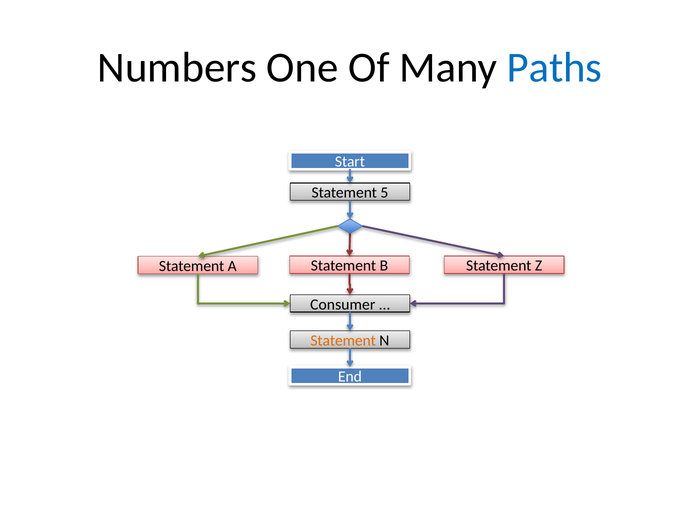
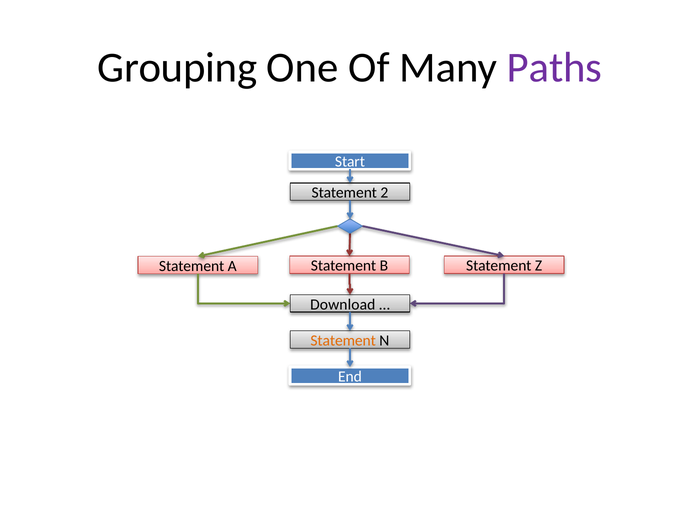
Numbers: Numbers -> Grouping
Paths colour: blue -> purple
5: 5 -> 2
Consumer: Consumer -> Download
